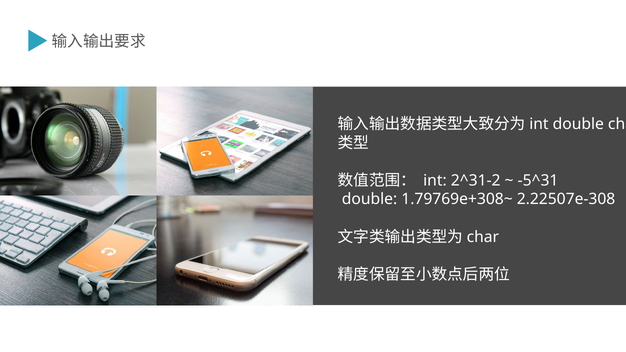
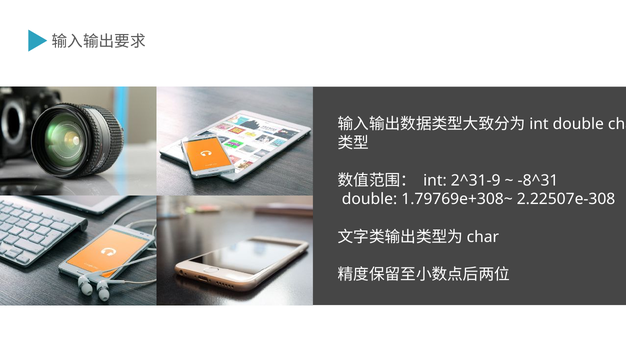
2^31-2: 2^31-2 -> 2^31-9
-5^31: -5^31 -> -8^31
